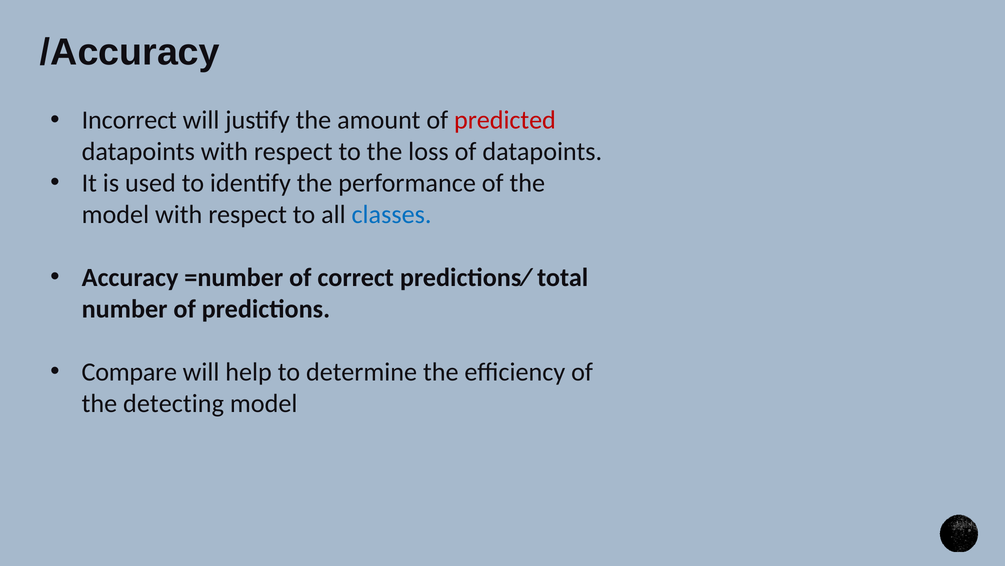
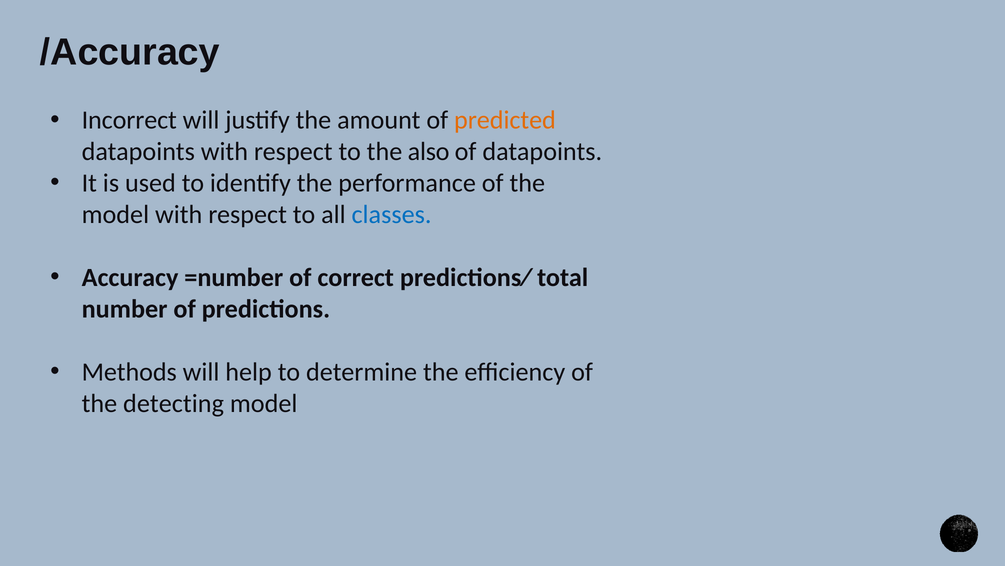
predicted colour: red -> orange
loss: loss -> also
Compare: Compare -> Methods
